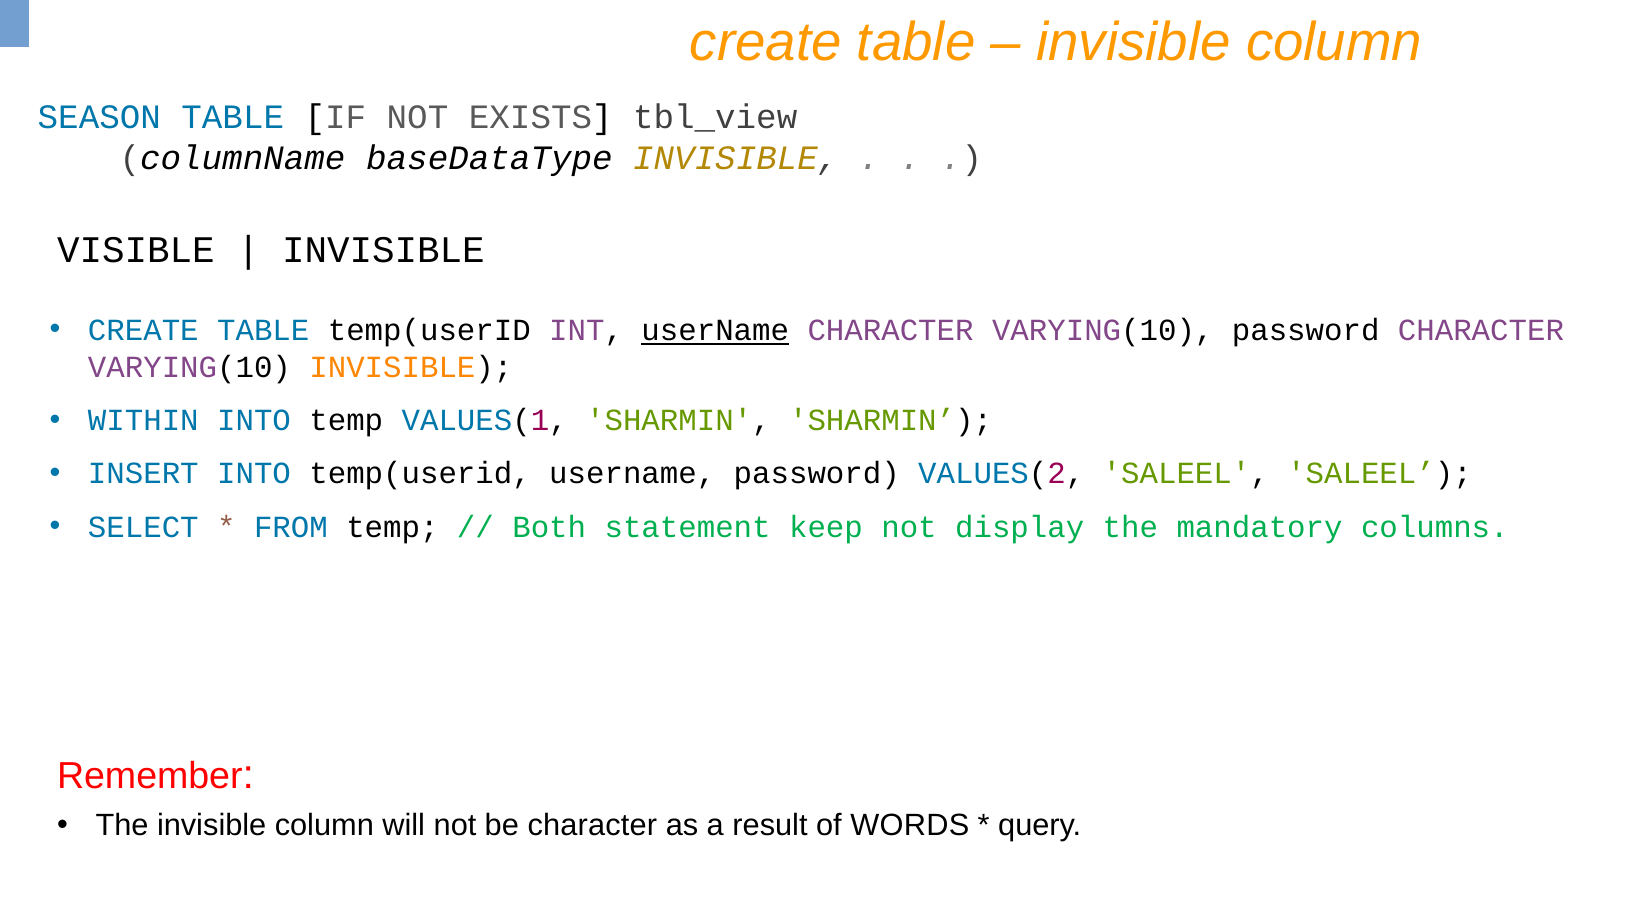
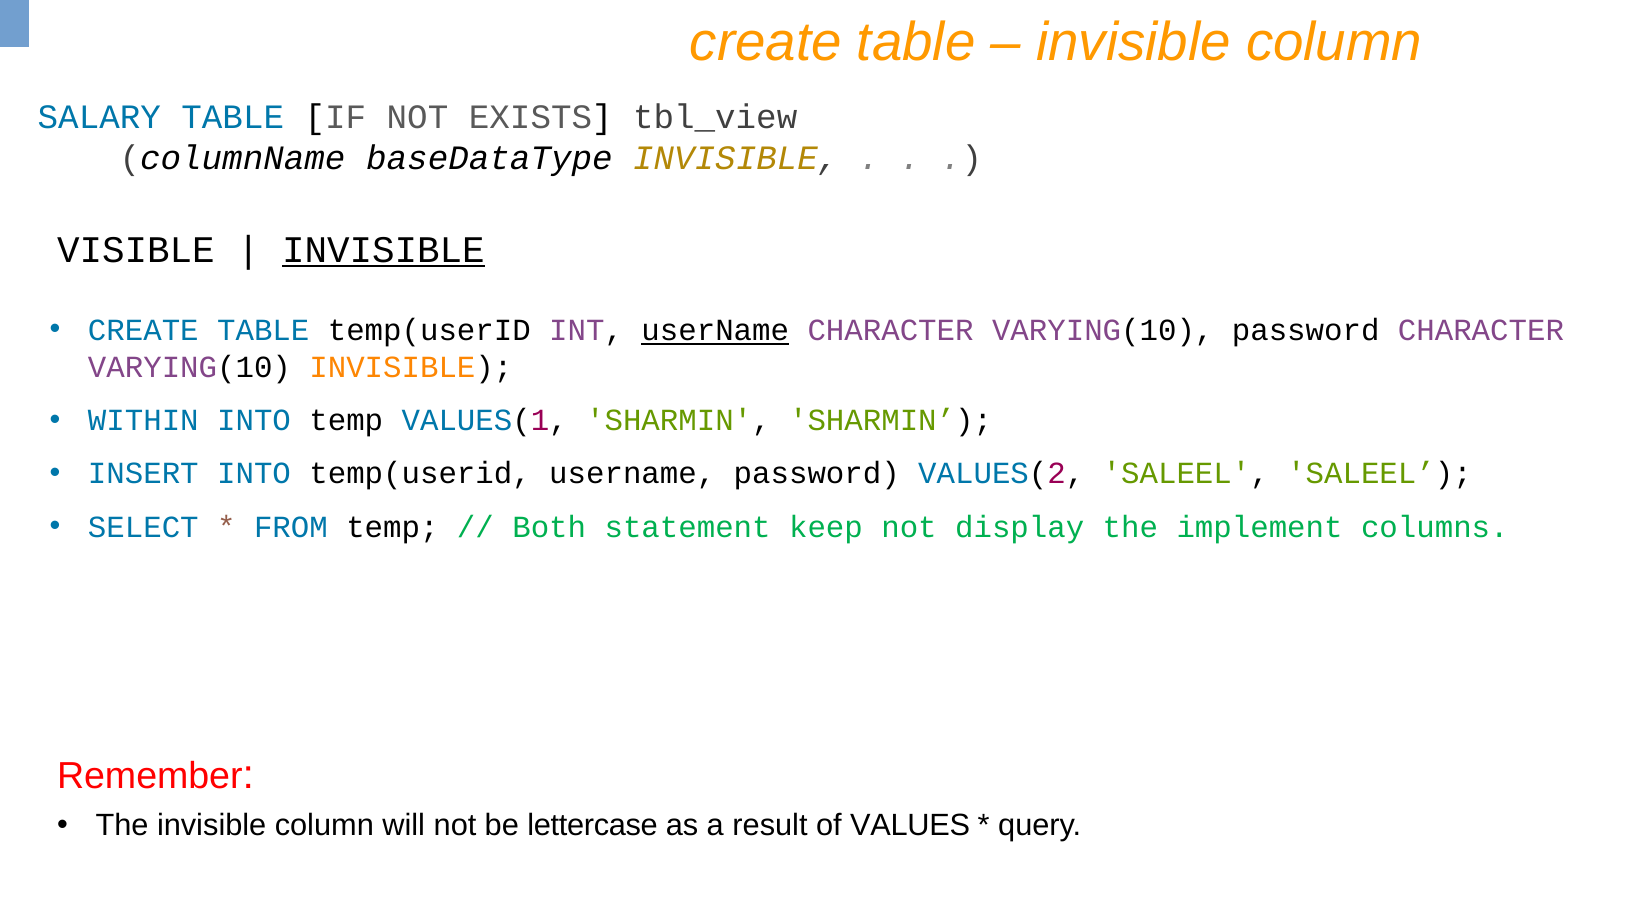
SEASON: SEASON -> SALARY
INVISIBLE at (383, 250) underline: none -> present
mandatory: mandatory -> implement
be character: character -> lettercase
WORDS: WORDS -> VALUES
